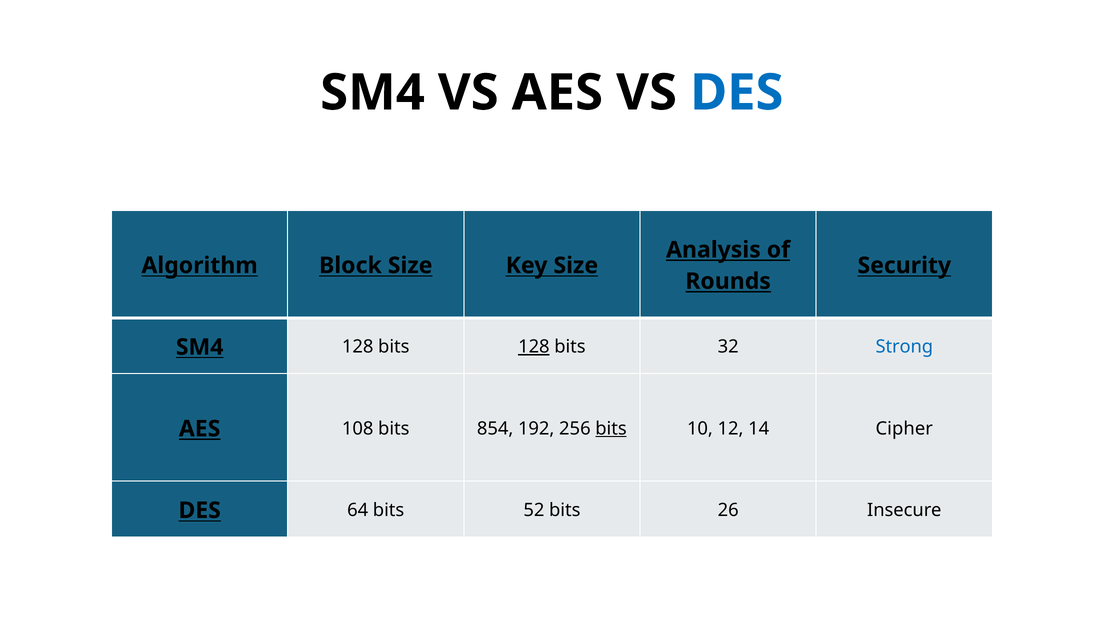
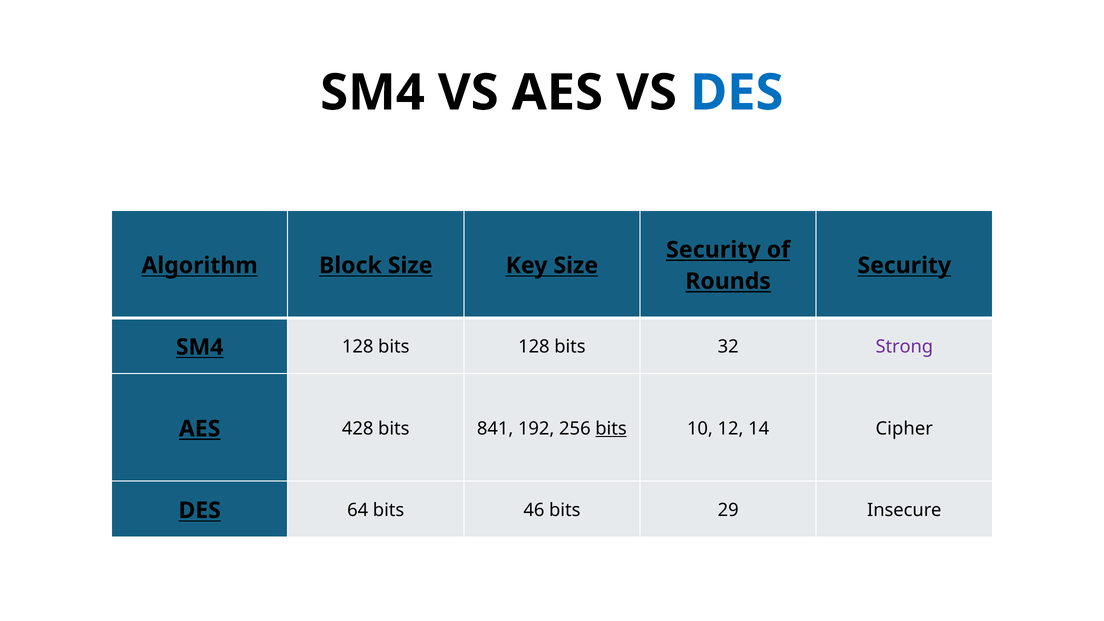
Analysis at (713, 250): Analysis -> Security
128 at (534, 347) underline: present -> none
Strong colour: blue -> purple
108: 108 -> 428
854: 854 -> 841
52: 52 -> 46
26: 26 -> 29
